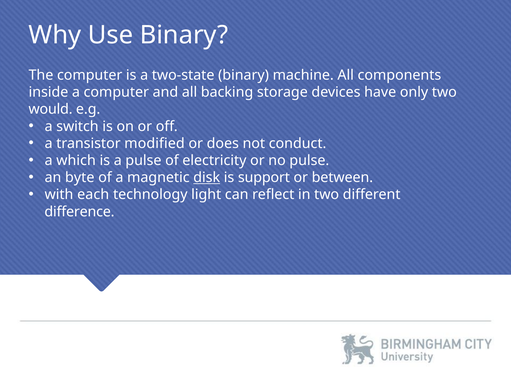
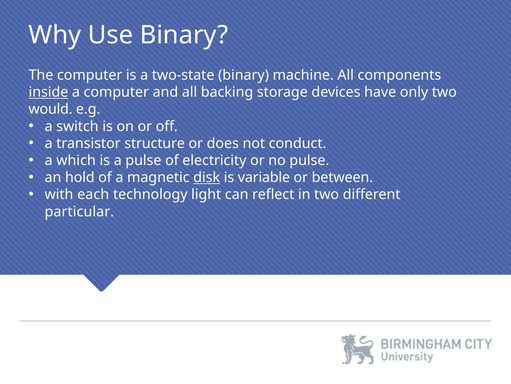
inside underline: none -> present
modified: modified -> structure
byte: byte -> hold
support: support -> variable
difference: difference -> particular
